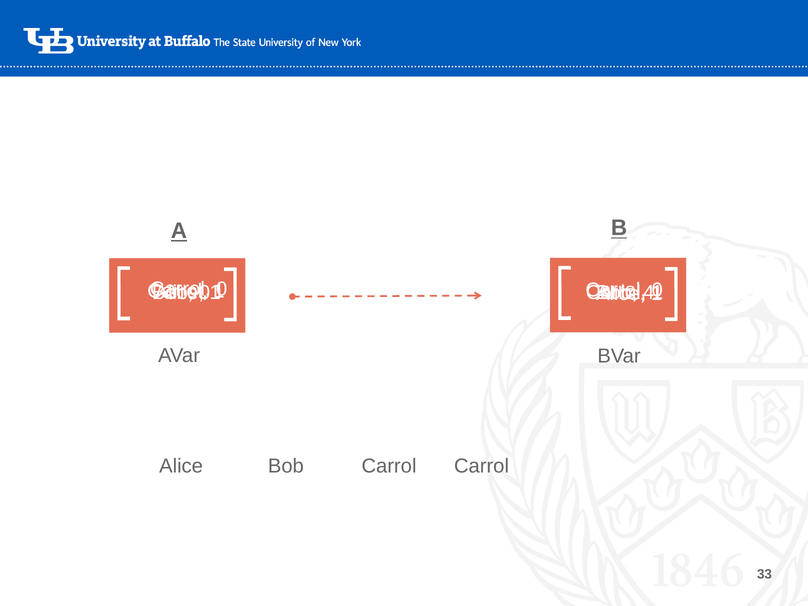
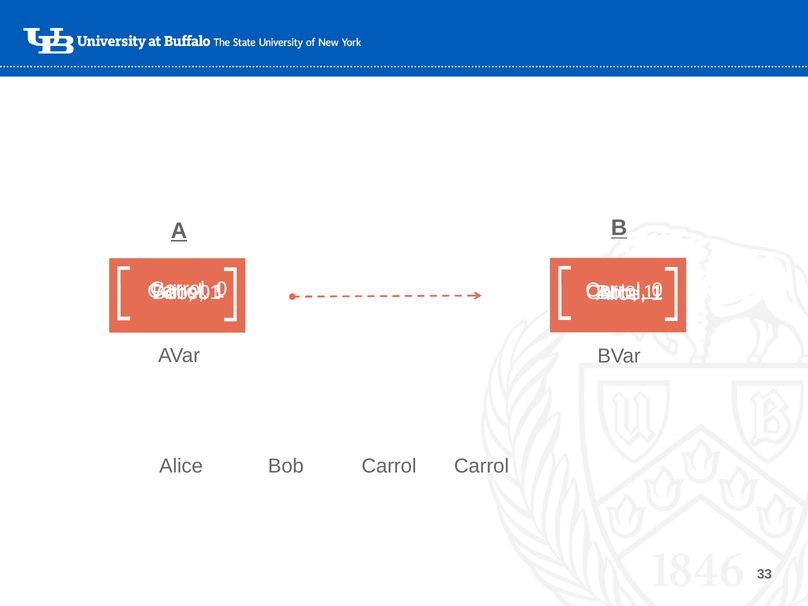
4 at (649, 293): 4 -> 1
